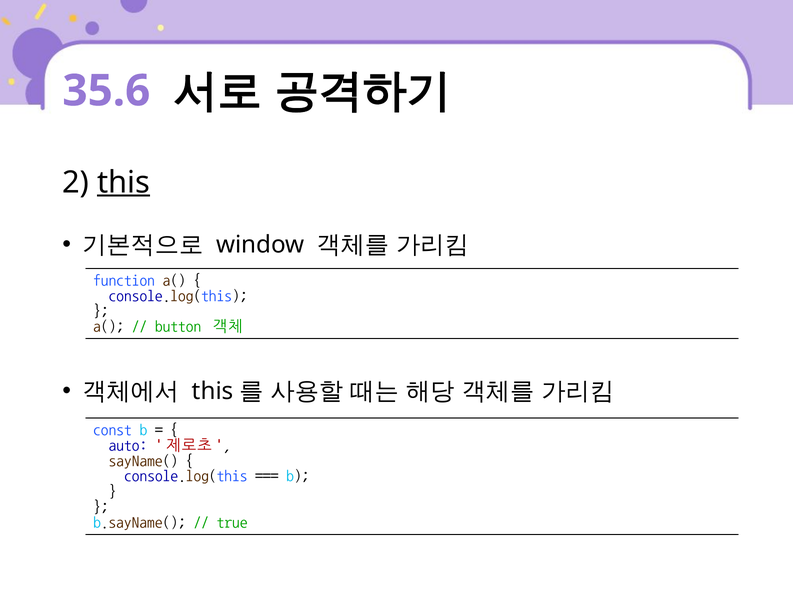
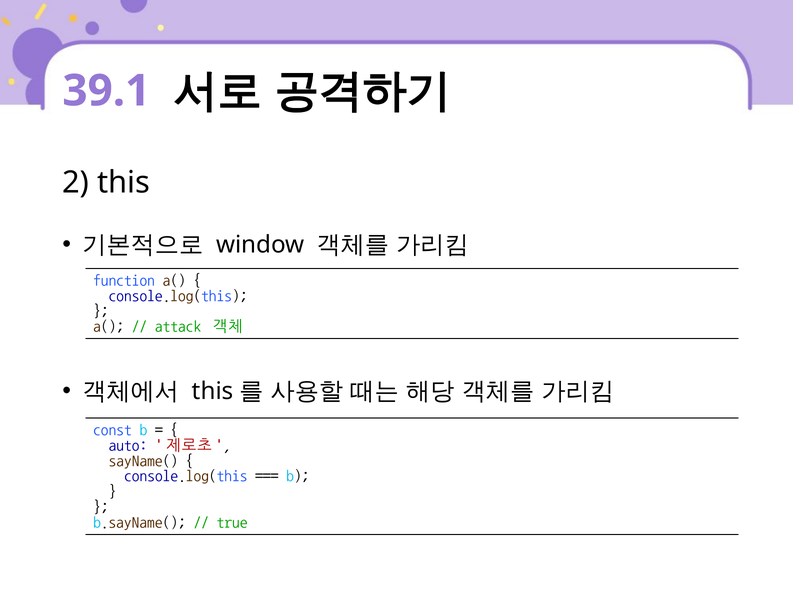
35.6: 35.6 -> 39.1
this at (124, 182) underline: present -> none
button: button -> attack
